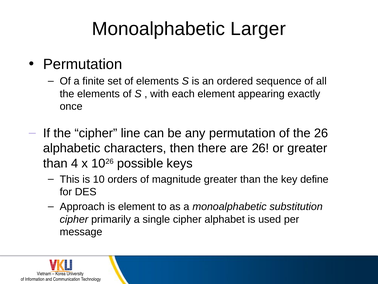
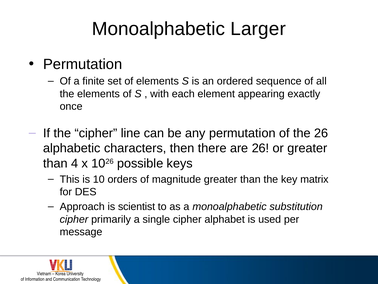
define: define -> matrix
is element: element -> scientist
